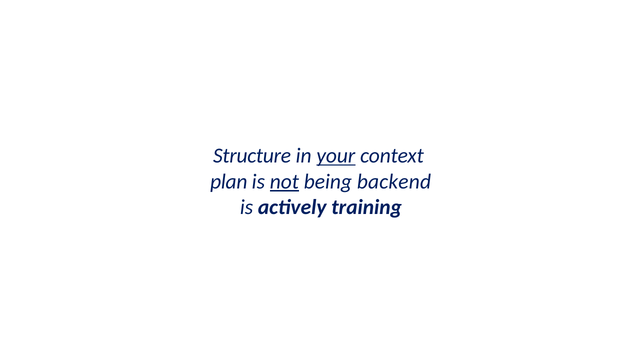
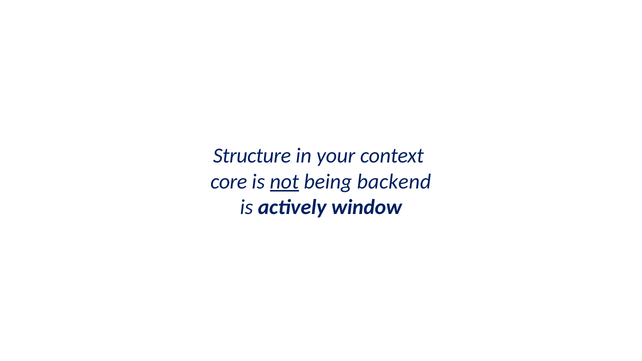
your underline: present -> none
plan: plan -> core
training: training -> window
